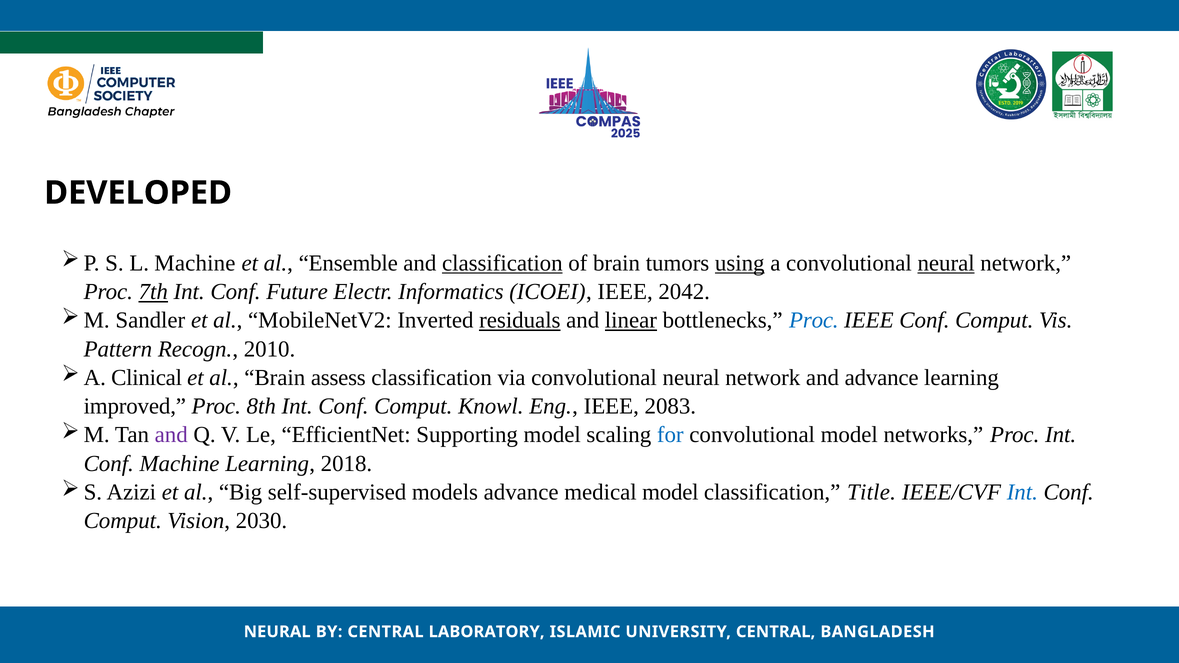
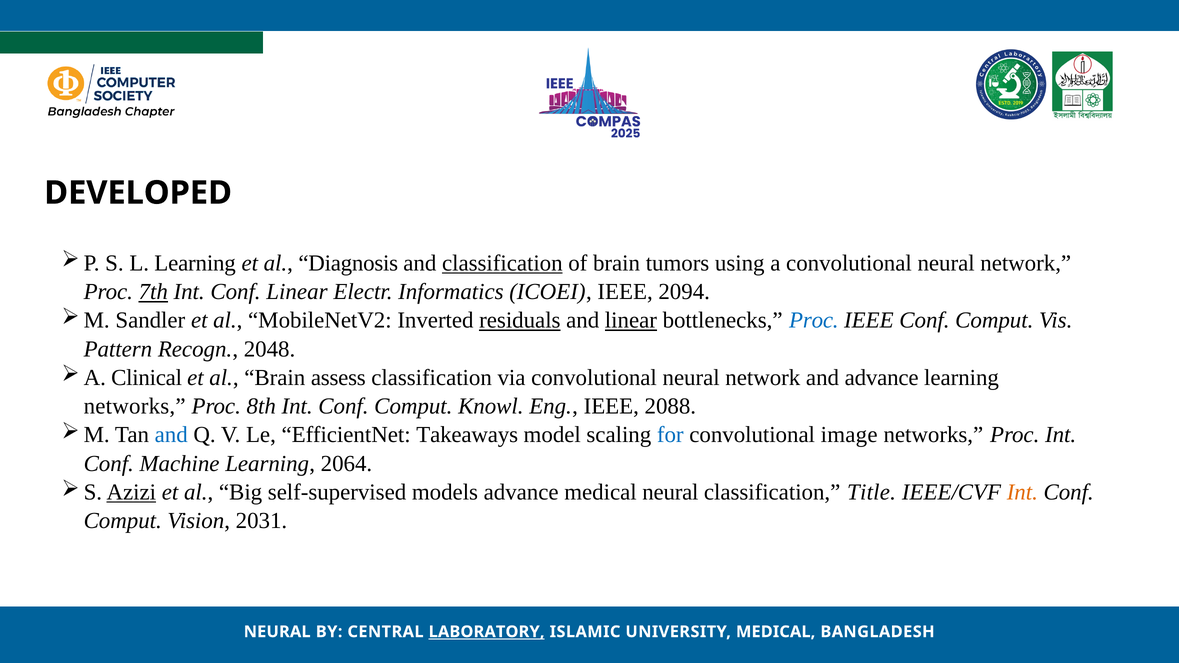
L Machine: Machine -> Learning
Ensemble: Ensemble -> Diagnosis
using underline: present -> none
neural at (946, 263) underline: present -> none
Conf Future: Future -> Linear
2042: 2042 -> 2094
2010: 2010 -> 2048
improved at (135, 406): improved -> networks
2083: 2083 -> 2088
and at (171, 435) colour: purple -> blue
Supporting: Supporting -> Takeaways
convolutional model: model -> image
2018: 2018 -> 2064
Azizi underline: none -> present
medical model: model -> neural
Int at (1022, 492) colour: blue -> orange
2030: 2030 -> 2031
LABORATORY underline: none -> present
UNIVERSITY CENTRAL: CENTRAL -> MEDICAL
